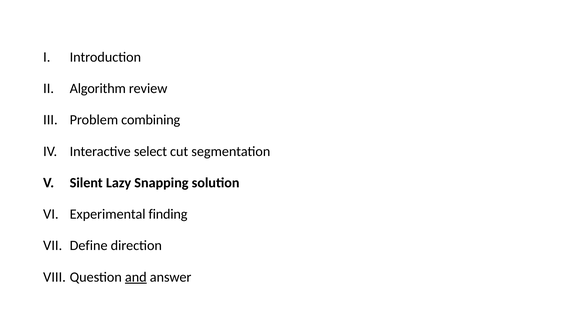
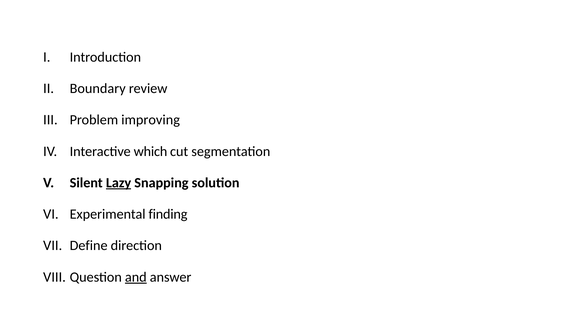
Algorithm: Algorithm -> Boundary
combining: combining -> improving
select: select -> which
Lazy underline: none -> present
